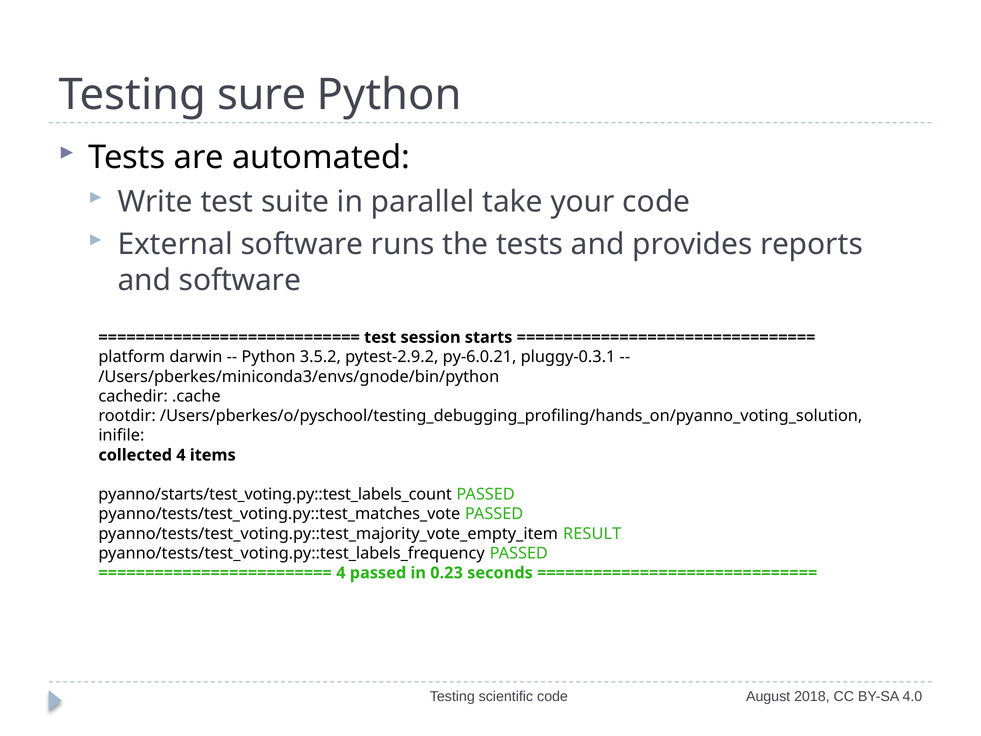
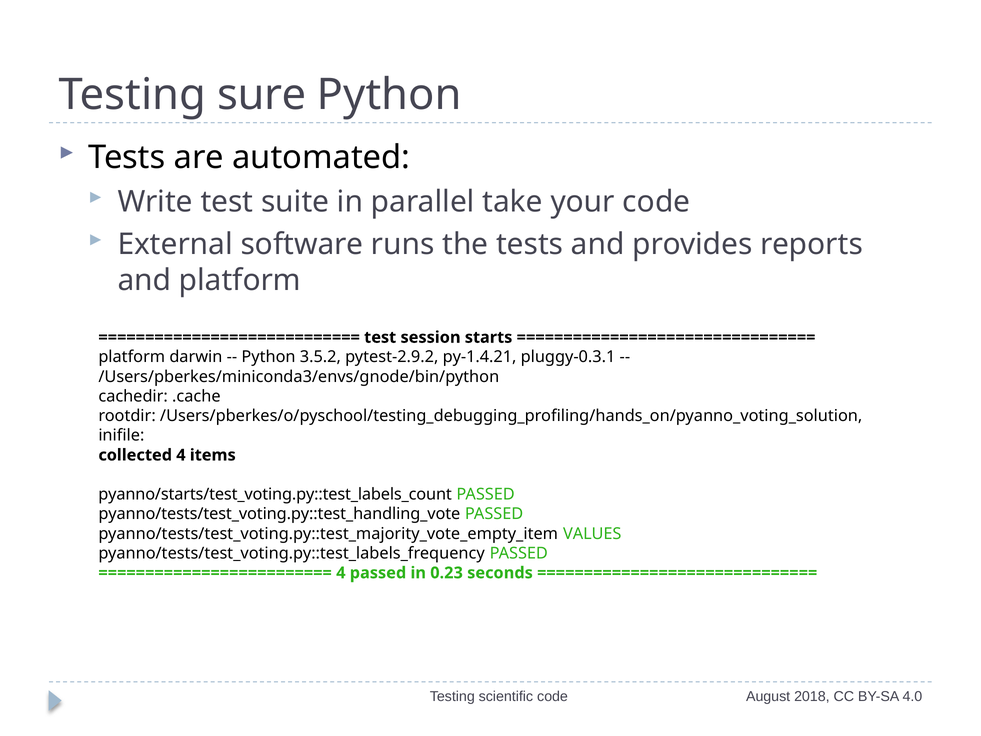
and software: software -> platform
py-6.0.21: py-6.0.21 -> py-1.4.21
pyanno/tests/test_voting.py::test_matches_vote: pyanno/tests/test_voting.py::test_matches_vote -> pyanno/tests/test_voting.py::test_handling_vote
RESULT: RESULT -> VALUES
